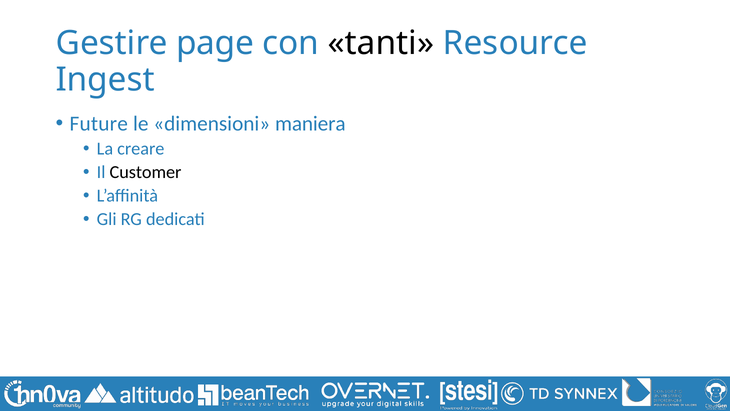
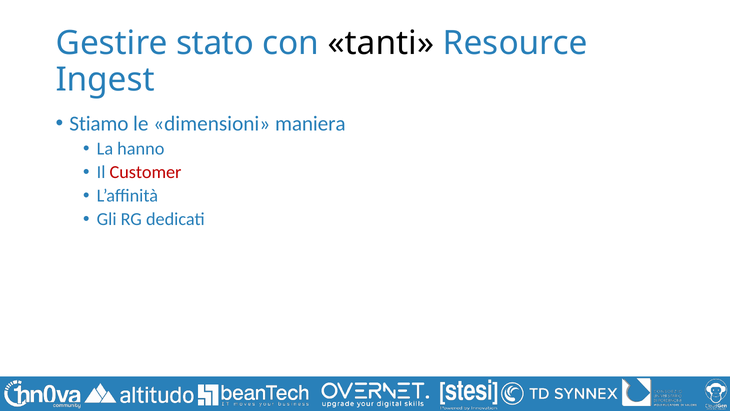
page: page -> stato
Future: Future -> Stiamo
creare: creare -> hanno
Customer colour: black -> red
